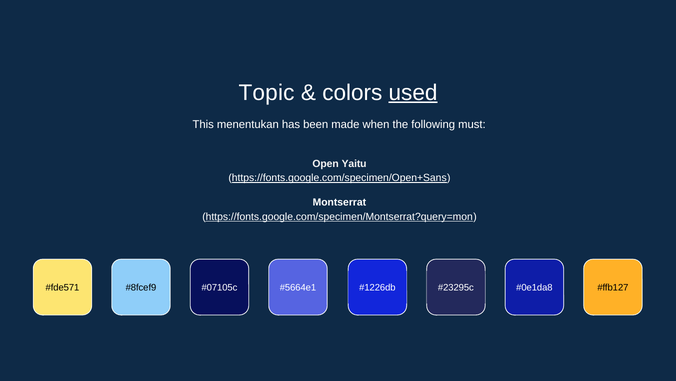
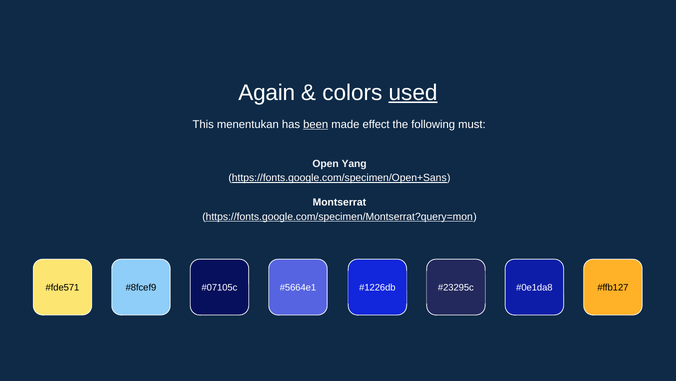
Topic: Topic -> Again
been underline: none -> present
when: when -> effect
Yaitu: Yaitu -> Yang
